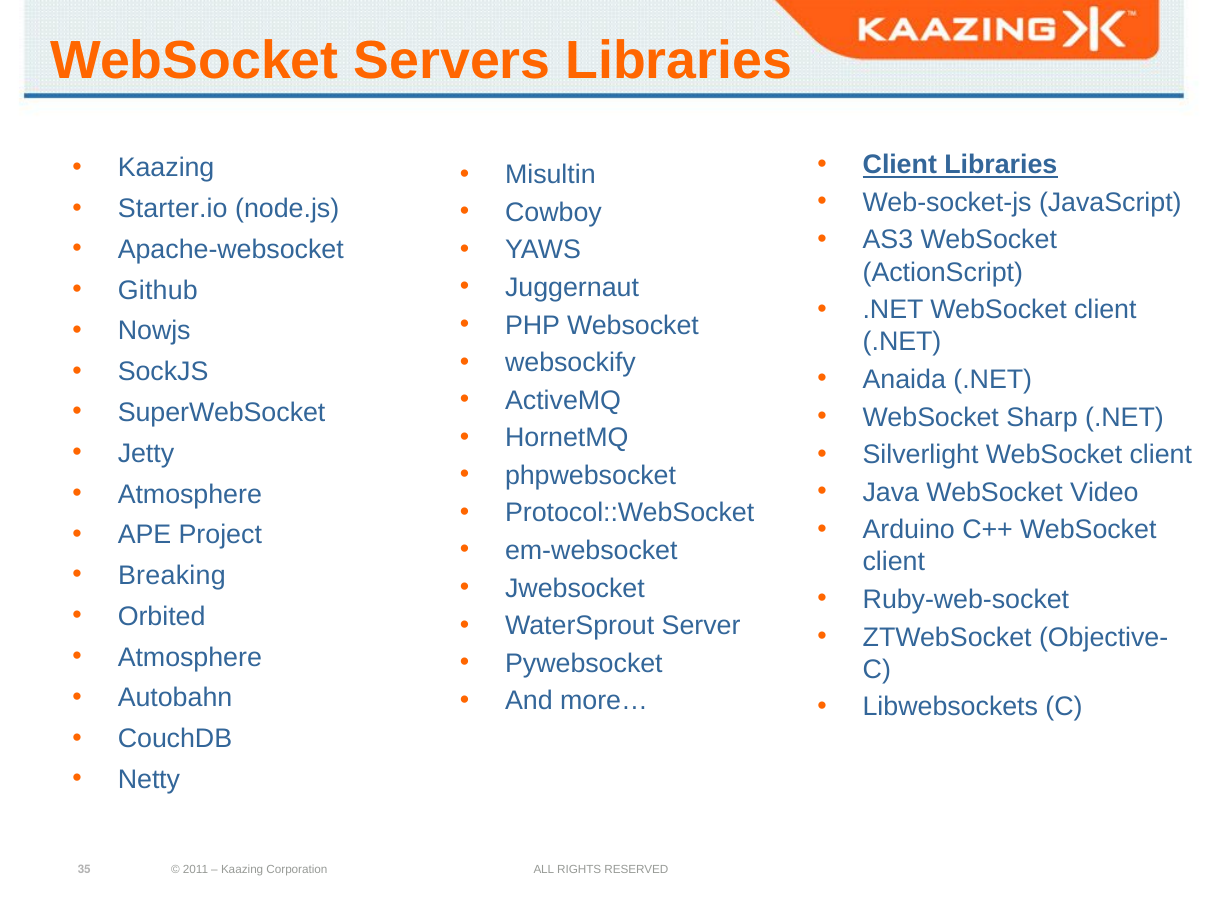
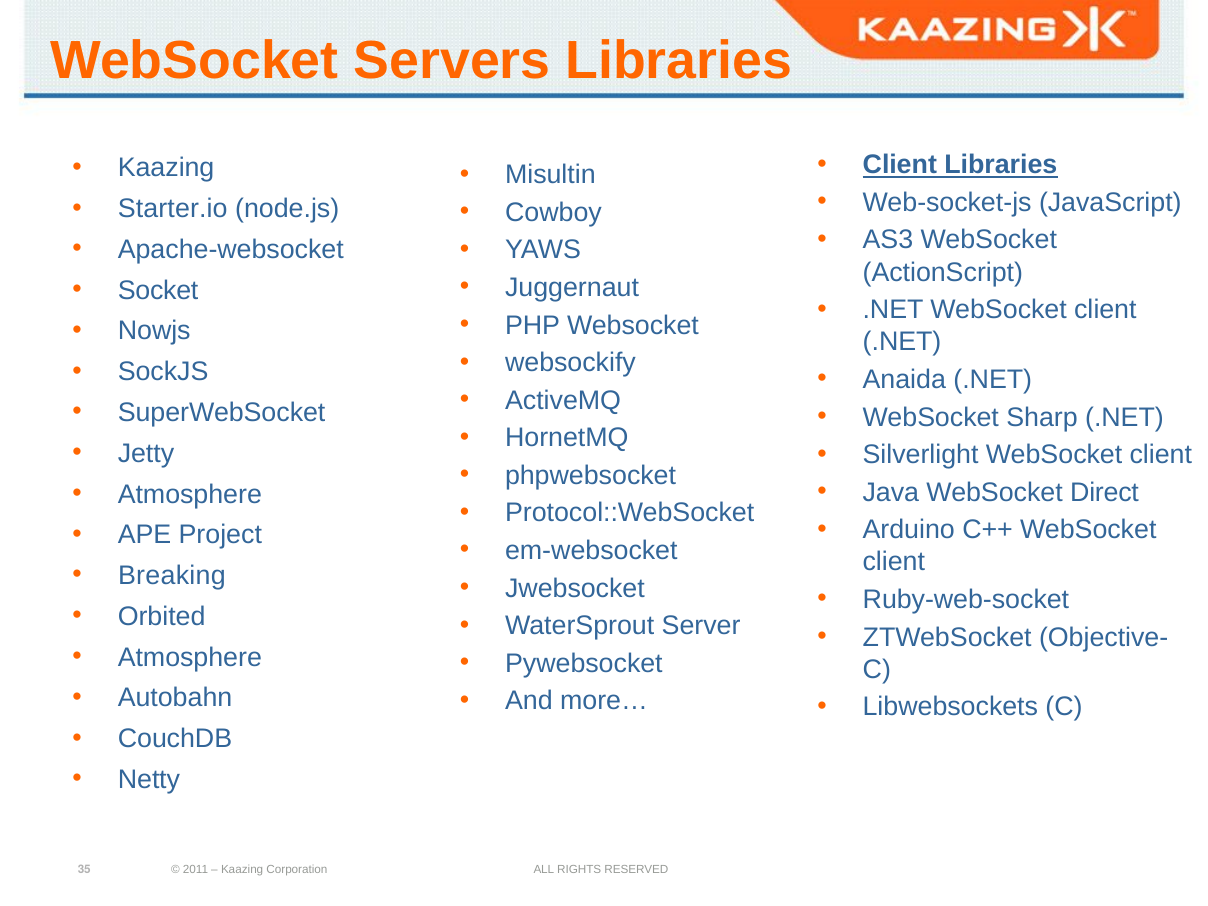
Github: Github -> Socket
Video: Video -> Direct
